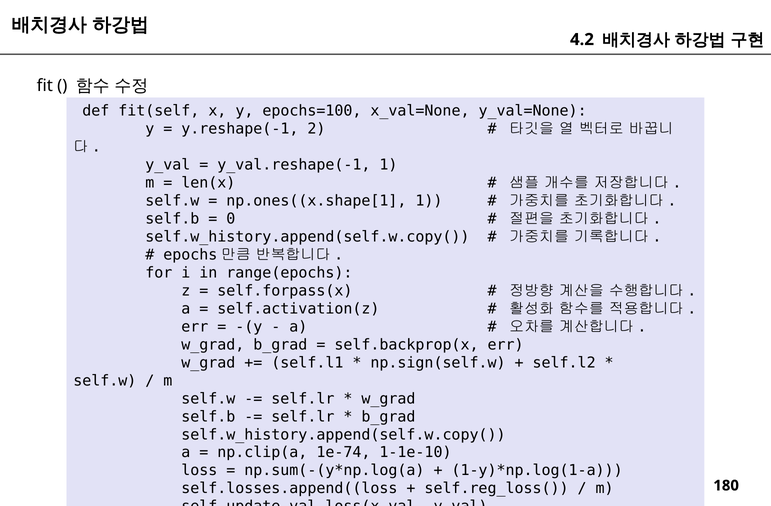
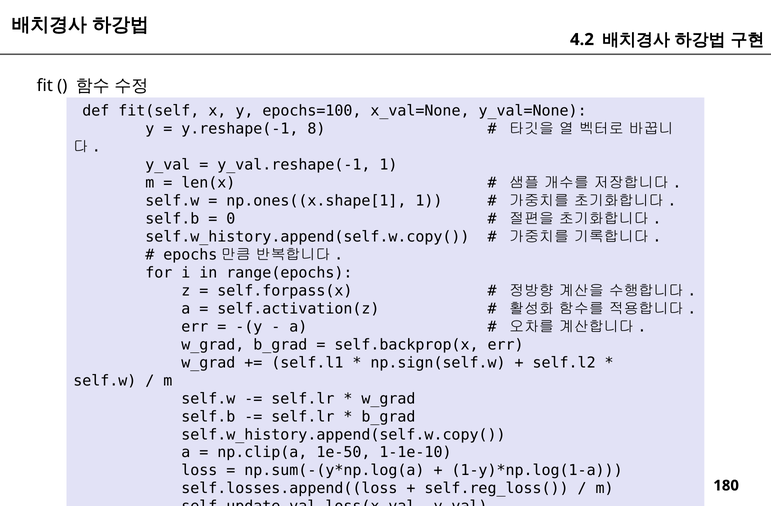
2: 2 -> 8
1e-74: 1e-74 -> 1e-50
